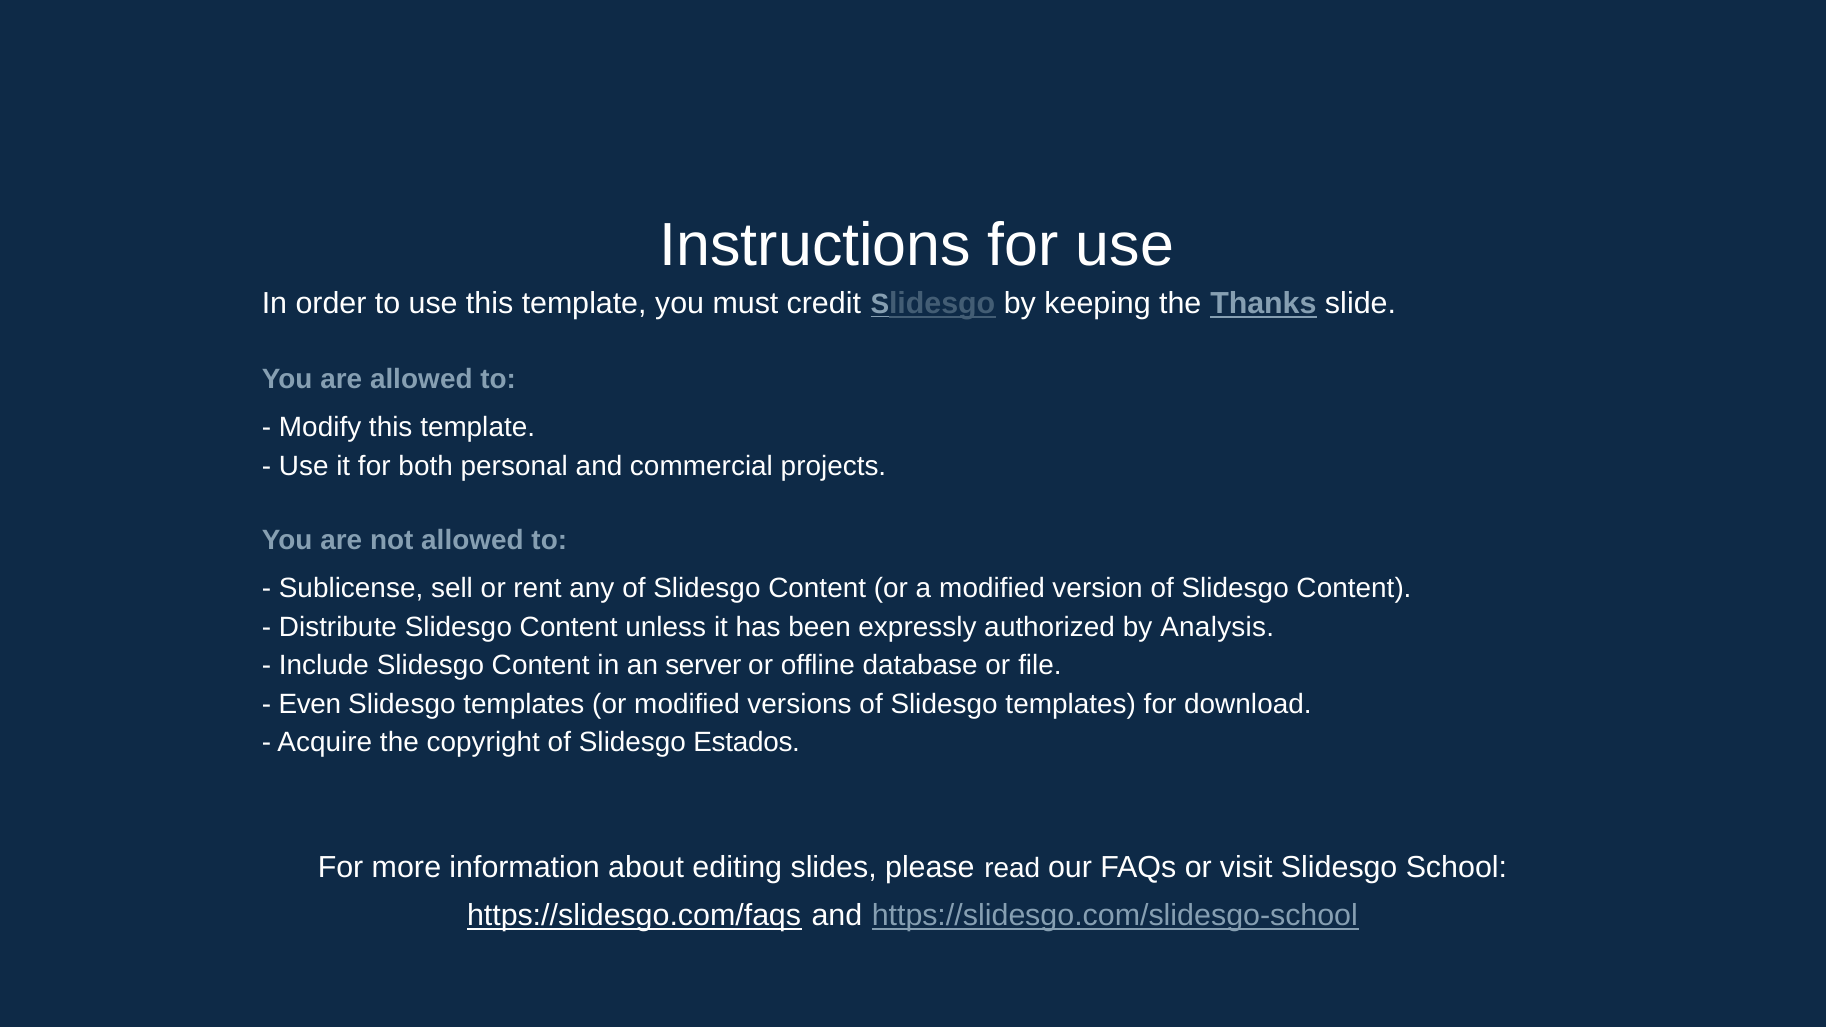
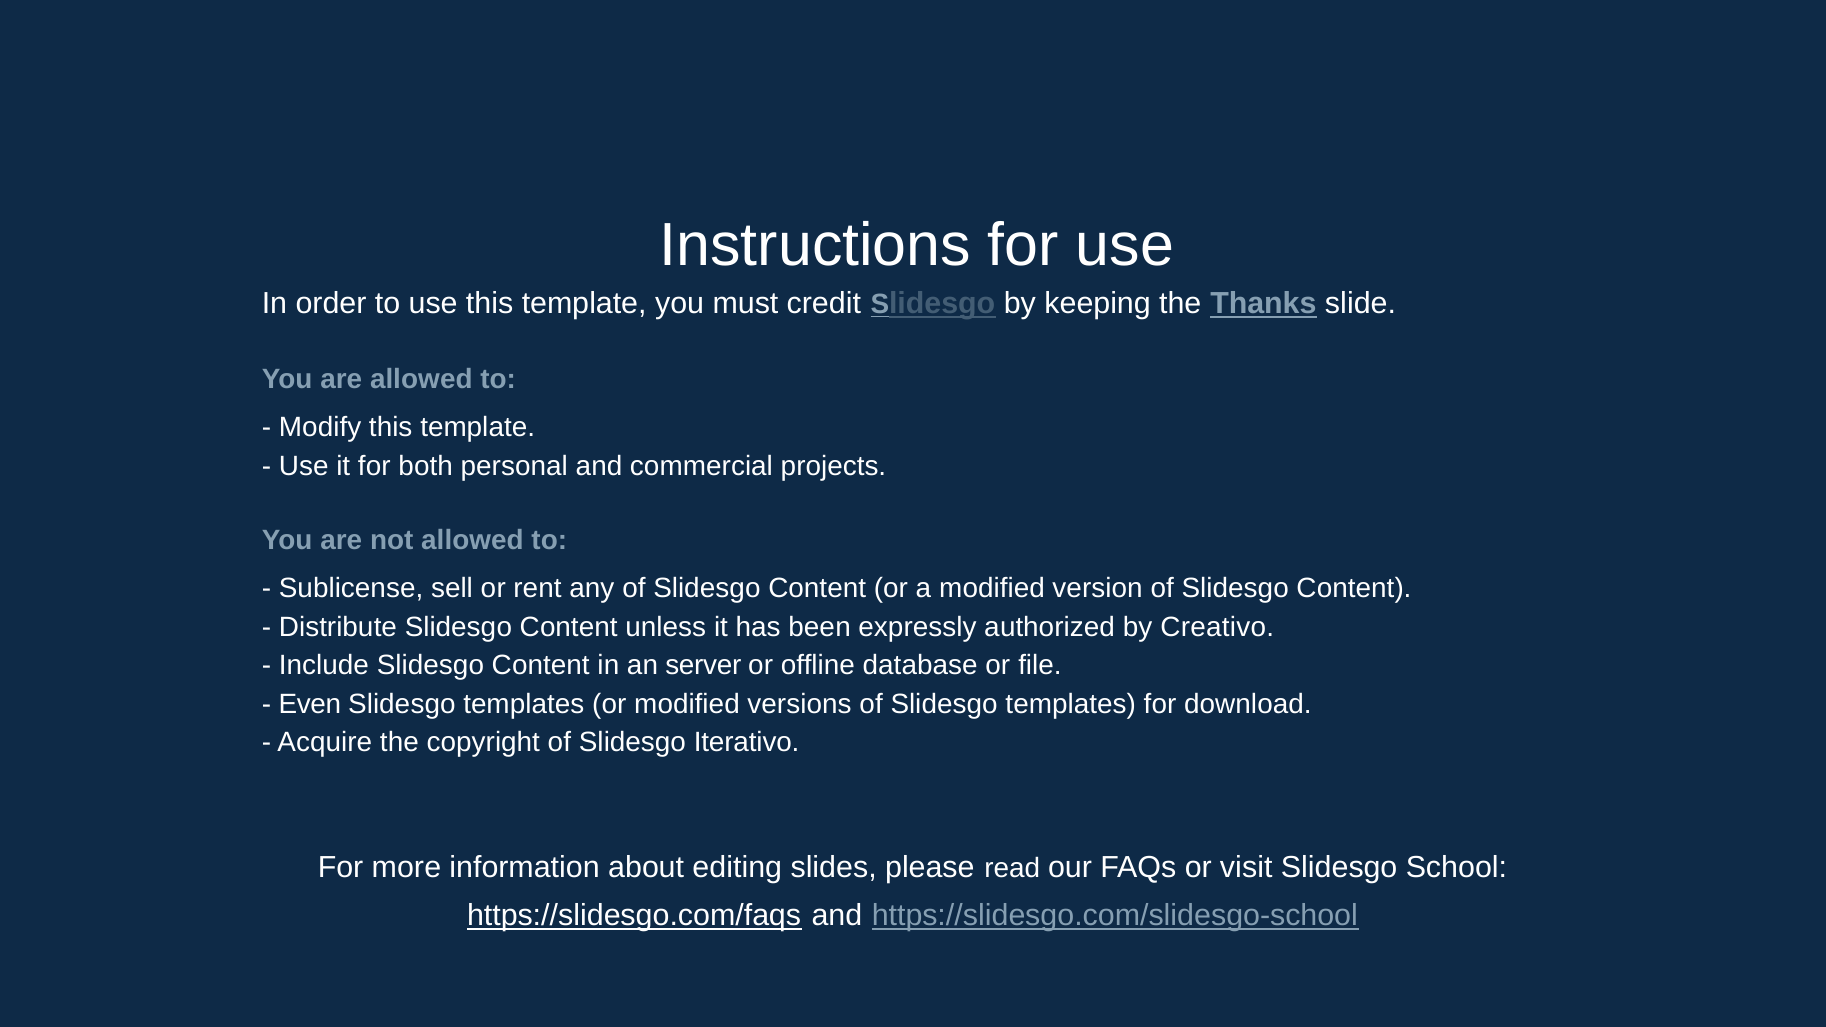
Analysis: Analysis -> Creativo
Estados: Estados -> Iterativo
